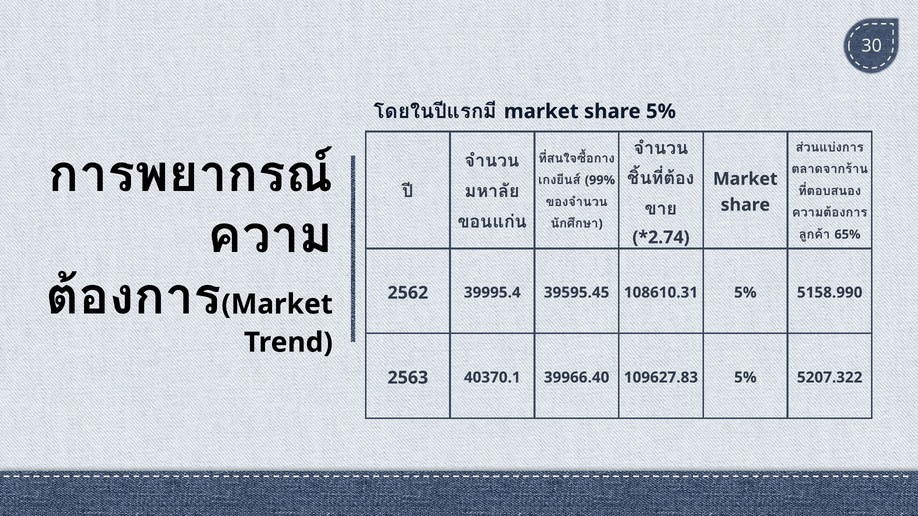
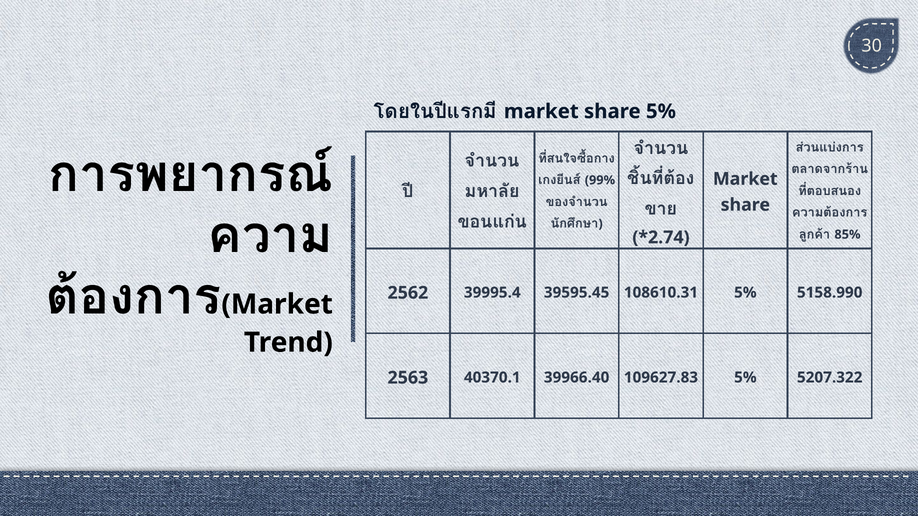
65%: 65% -> 85%
